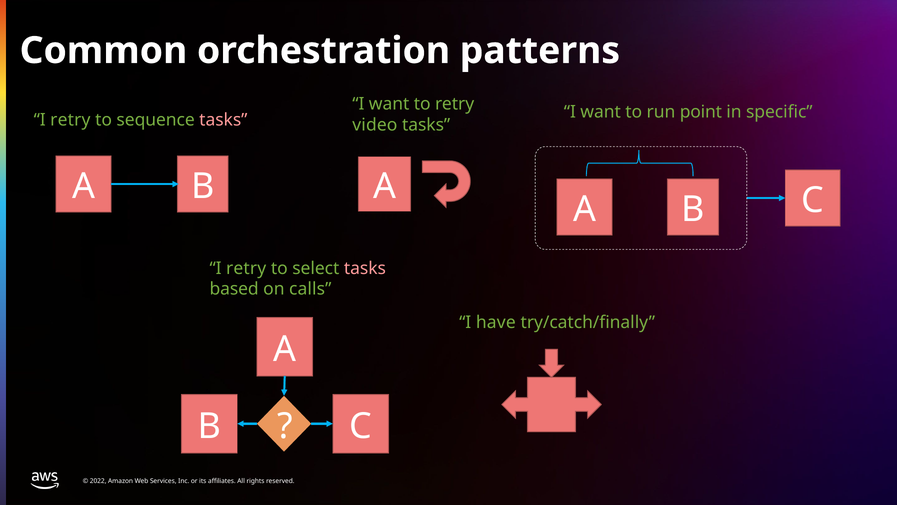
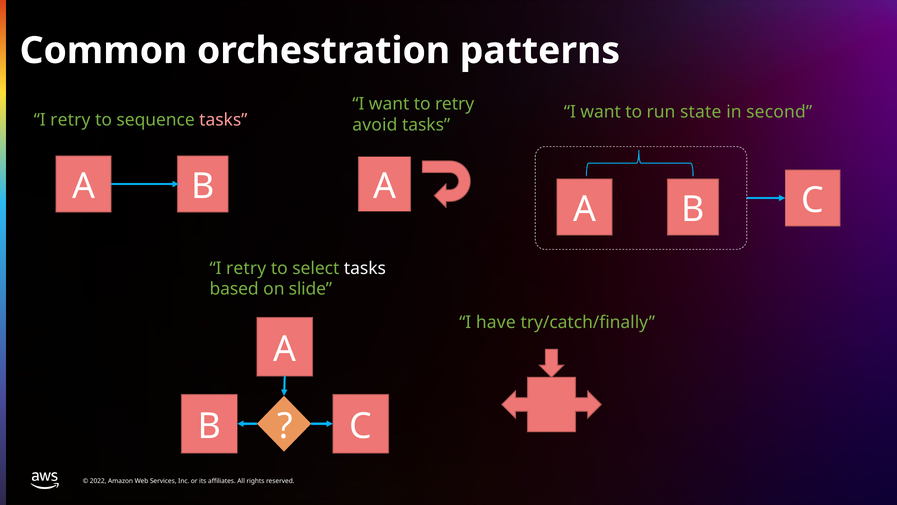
point: point -> state
specific: specific -> second
video: video -> avoid
tasks at (365, 268) colour: pink -> white
calls: calls -> slide
